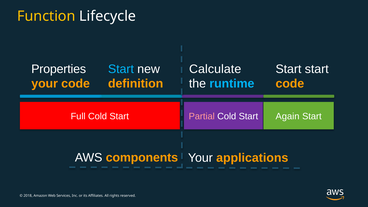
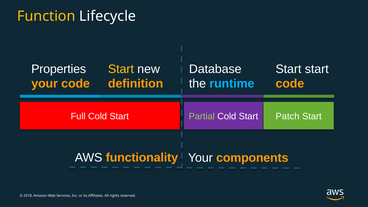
Start at (121, 69) colour: light blue -> yellow
Calculate: Calculate -> Database
Partial colour: pink -> light green
Again: Again -> Patch
components: components -> functionality
applications: applications -> components
